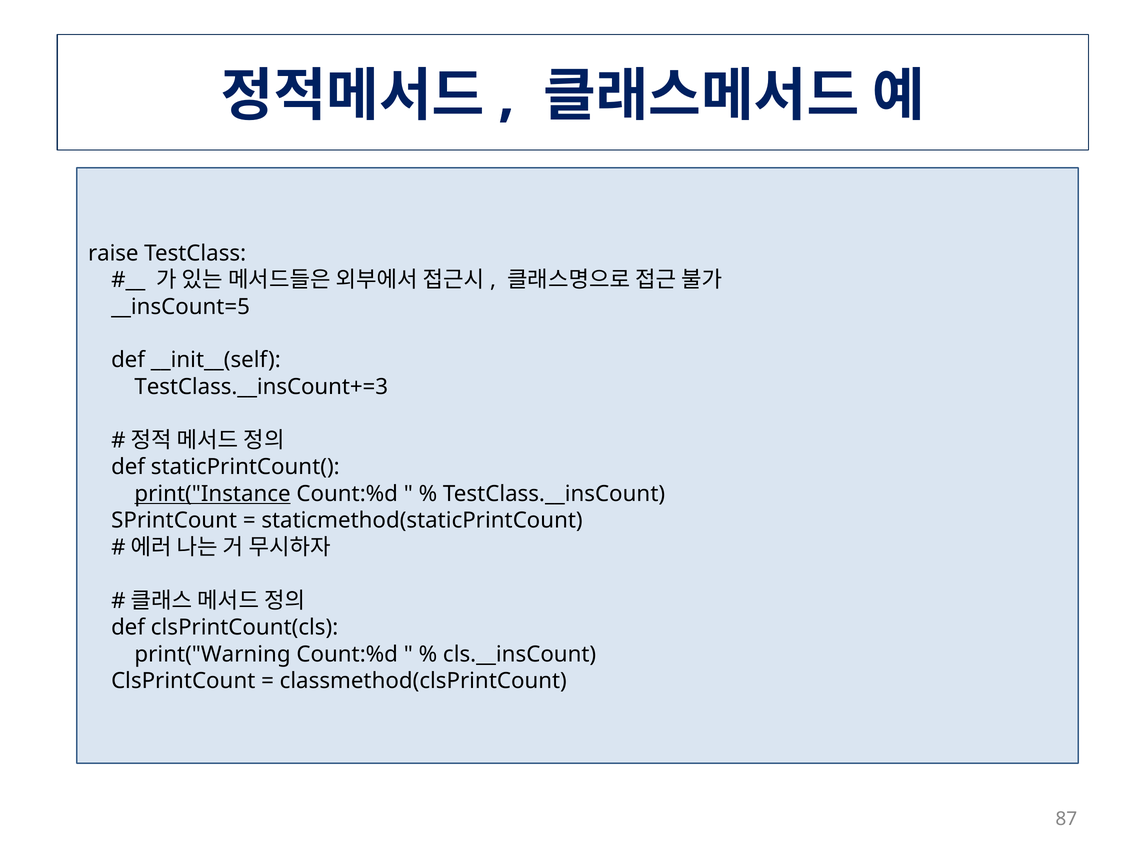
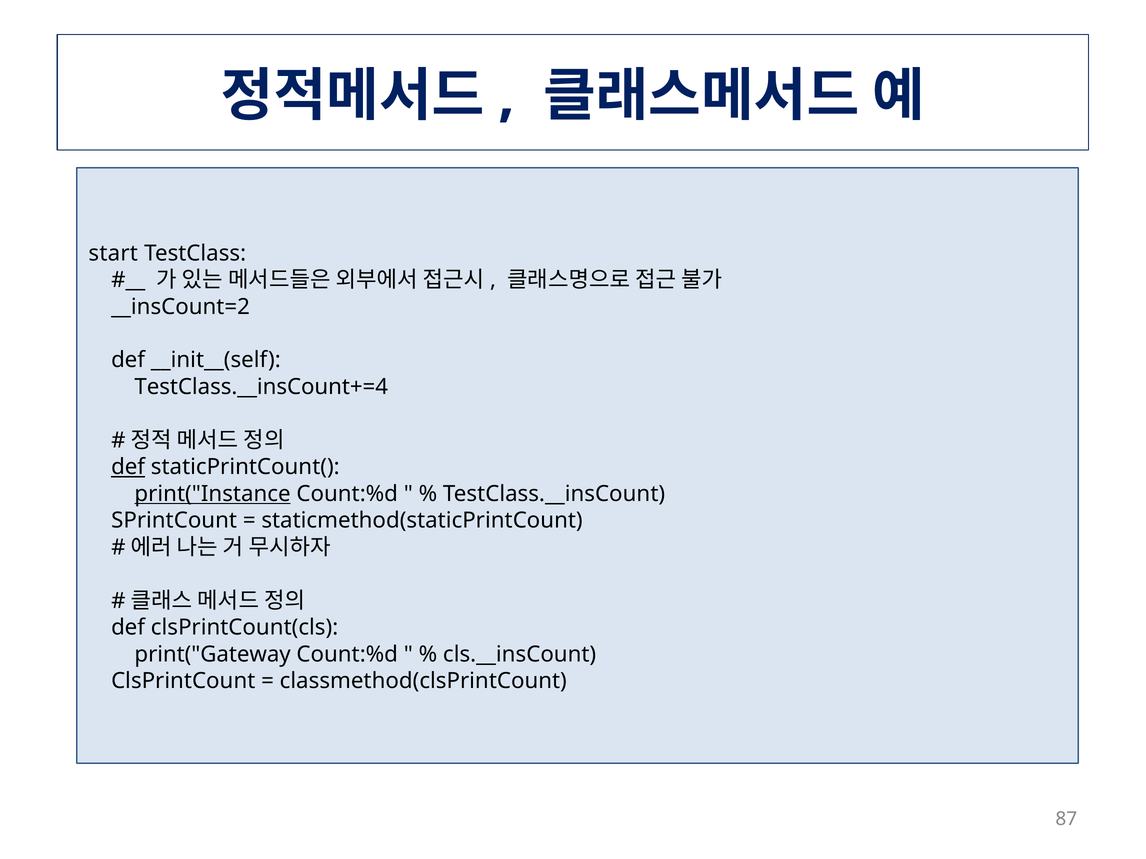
raise: raise -> start
__insCount=5: __insCount=5 -> __insCount=2
TestClass.__insCount+=3: TestClass.__insCount+=3 -> TestClass.__insCount+=4
def at (128, 467) underline: none -> present
print("Warning: print("Warning -> print("Gateway
